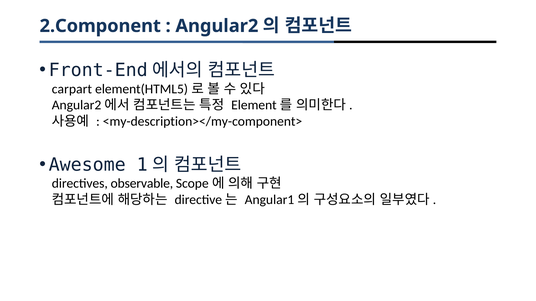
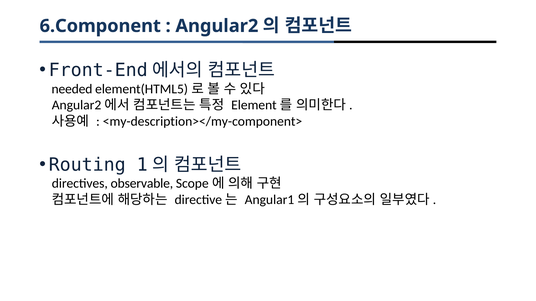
2.Component: 2.Component -> 6.Component
carpart: carpart -> needed
Awesome: Awesome -> Routing
